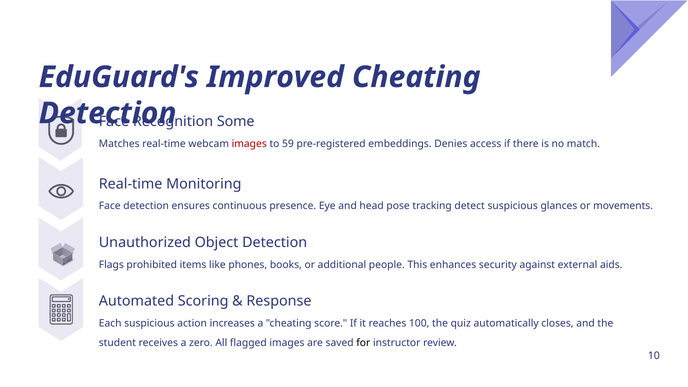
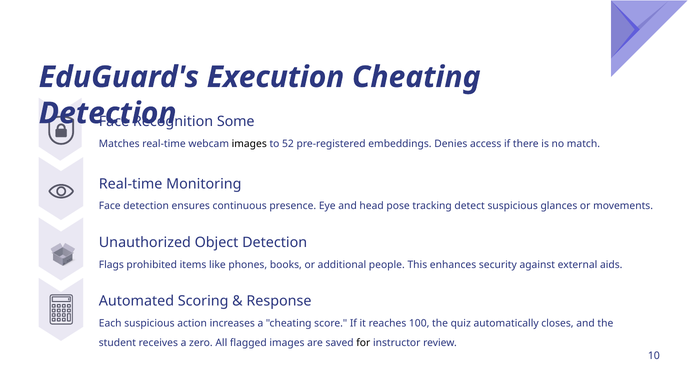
Improved: Improved -> Execution
images at (249, 144) colour: red -> black
59: 59 -> 52
